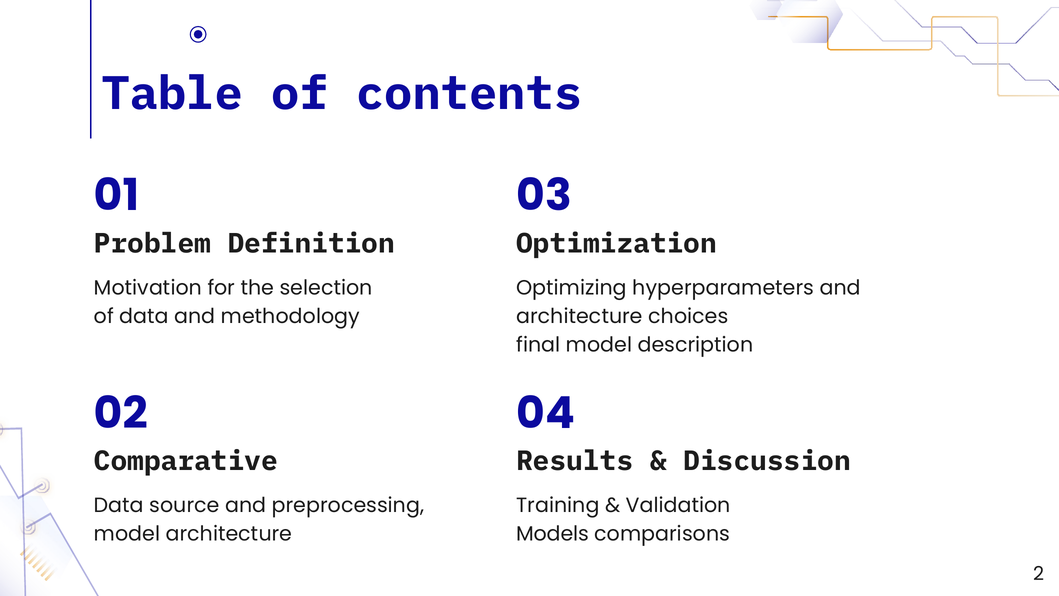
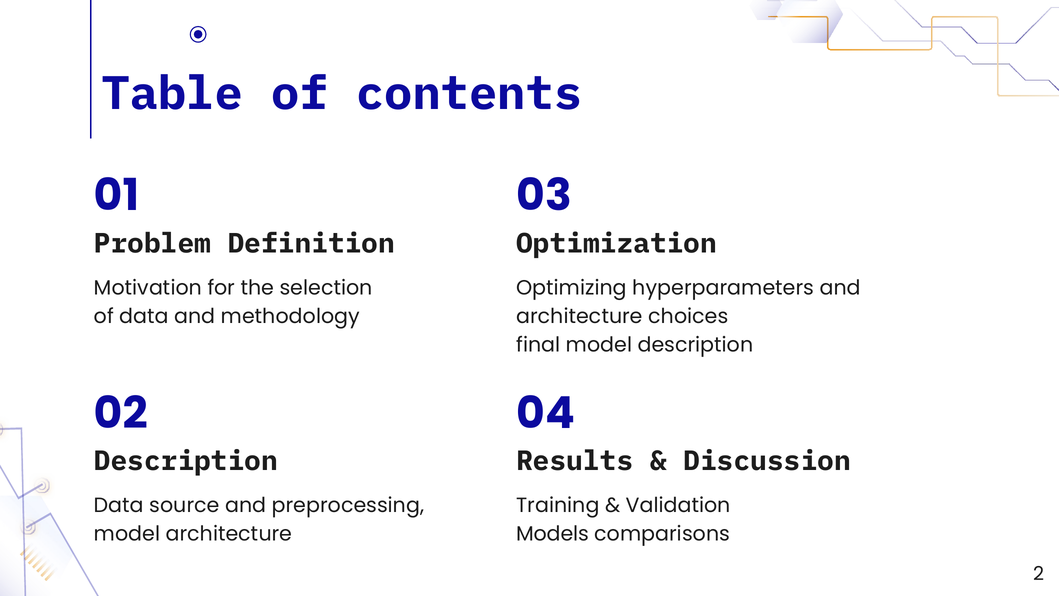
Comparative at (186, 461): Comparative -> Description
